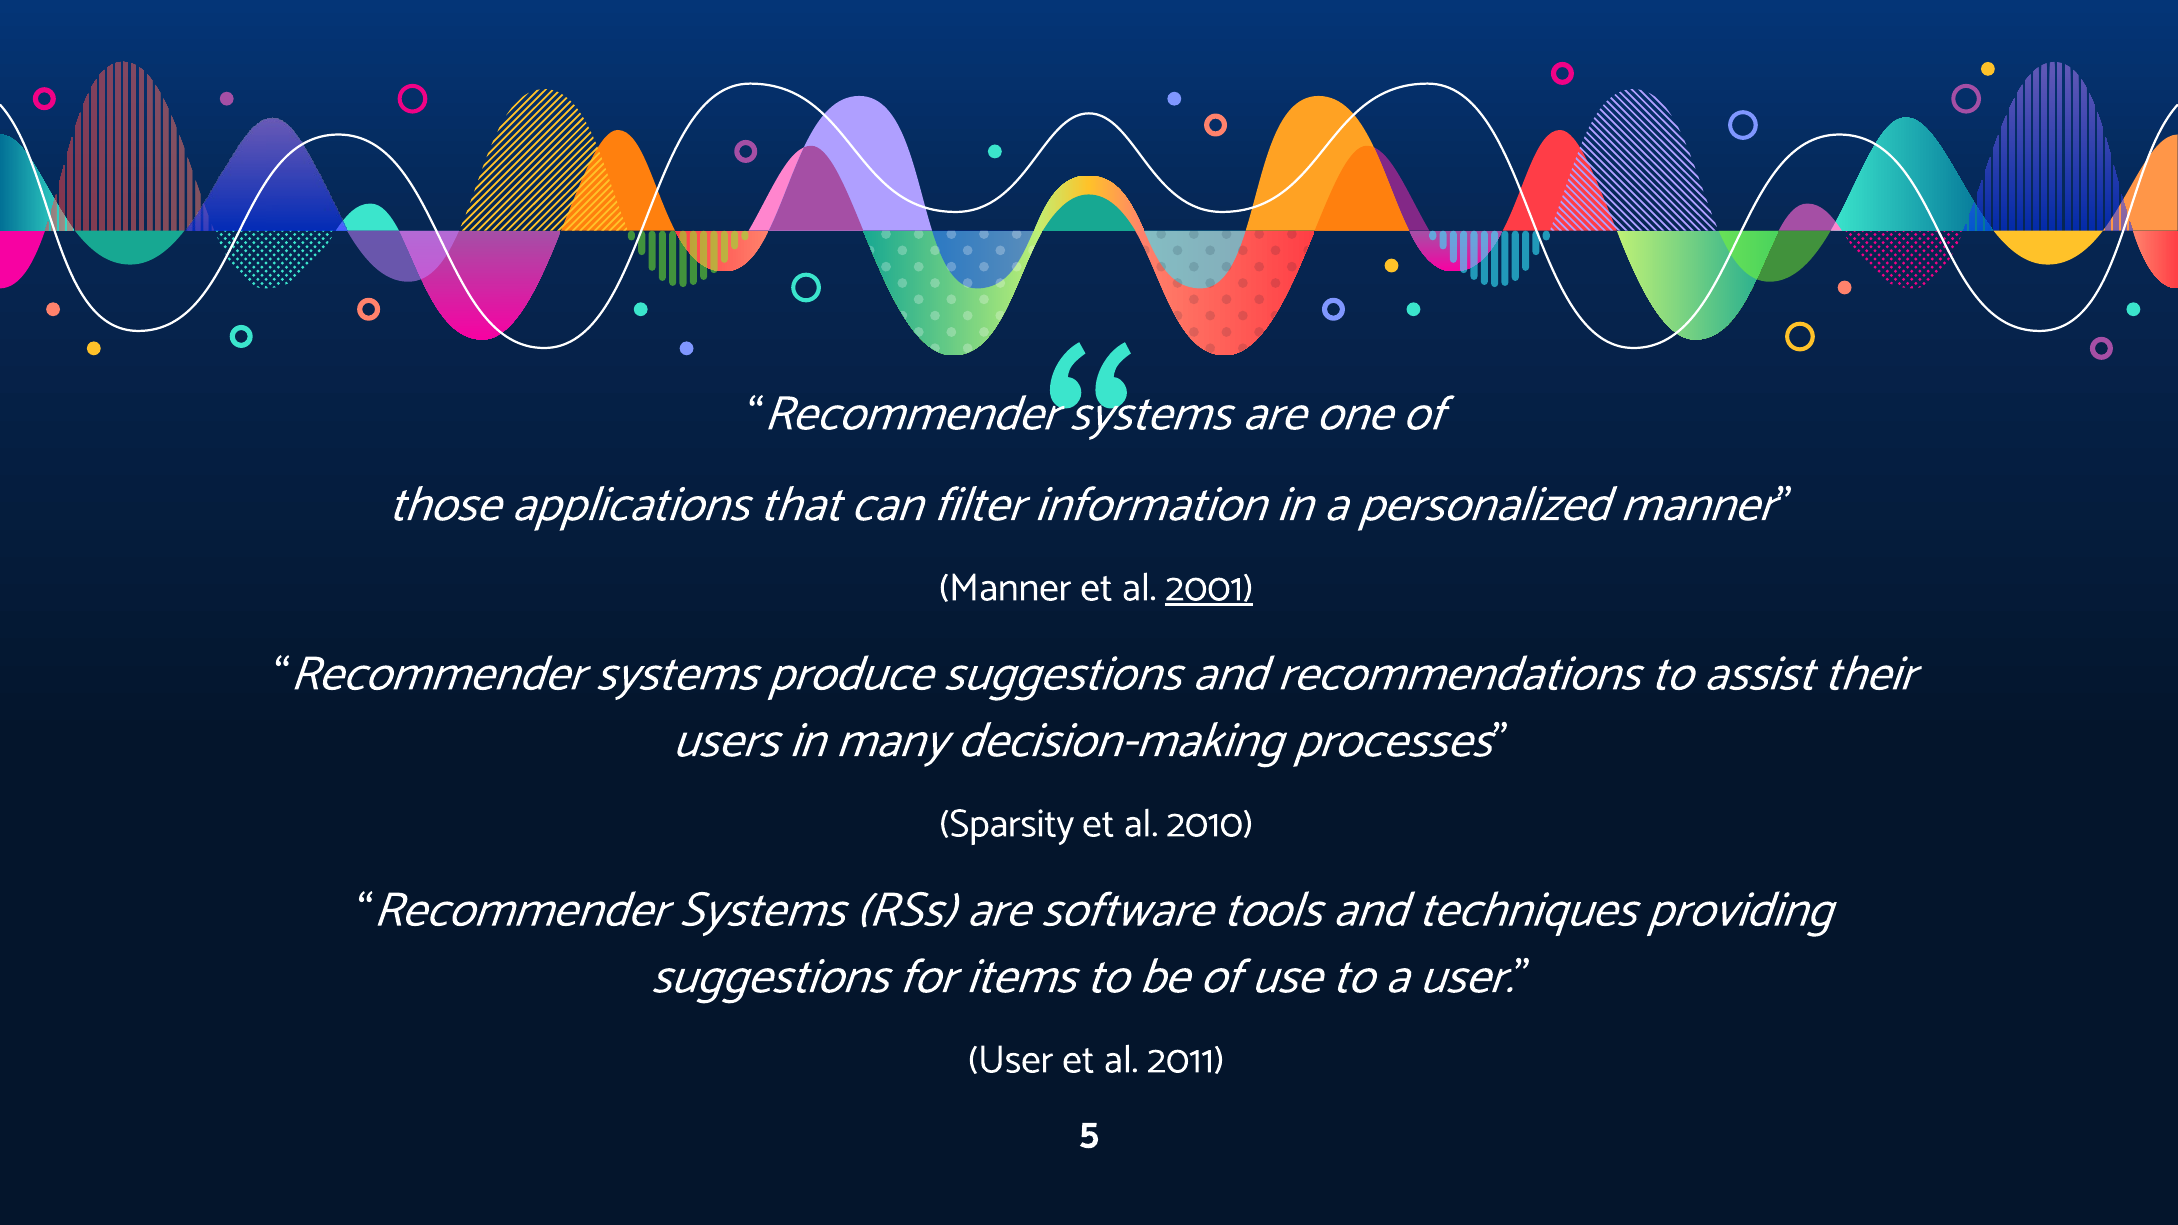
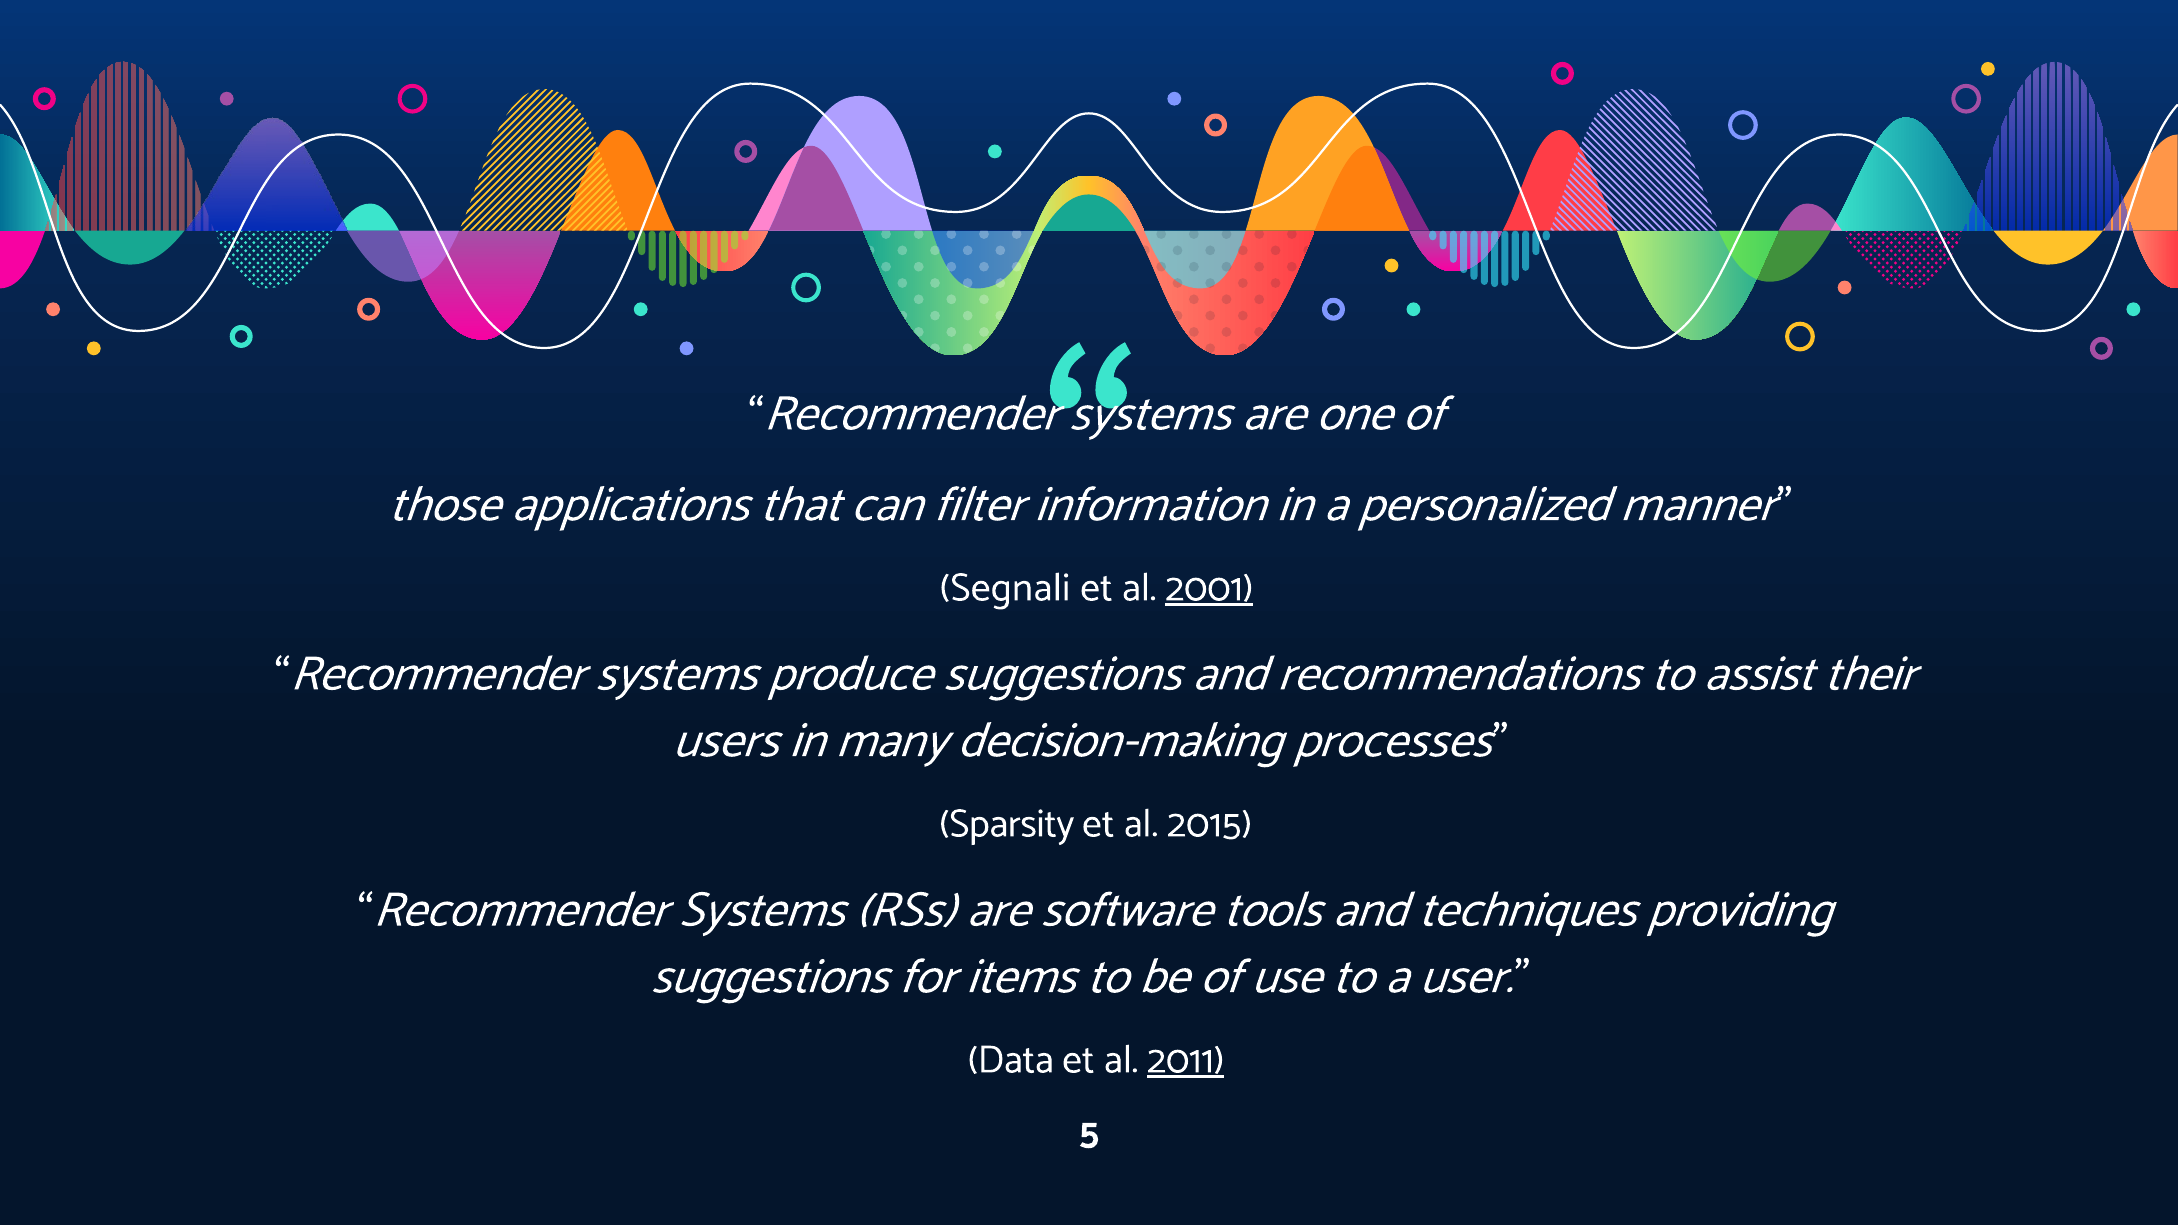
Manner at (1005, 588): Manner -> Segnali
2010: 2010 -> 2015
User at (1011, 1060): User -> Data
2011 underline: none -> present
